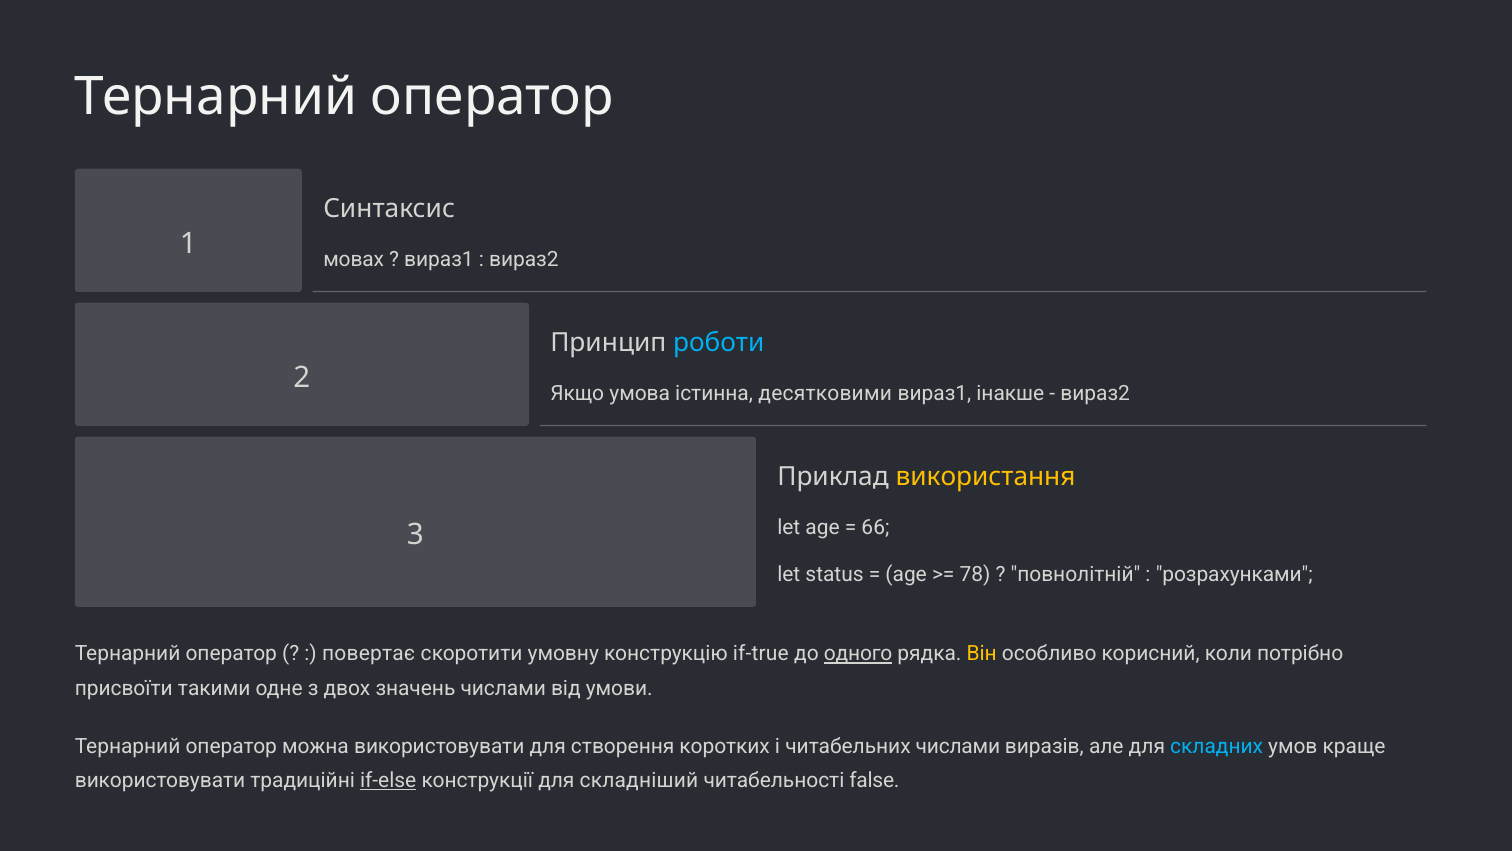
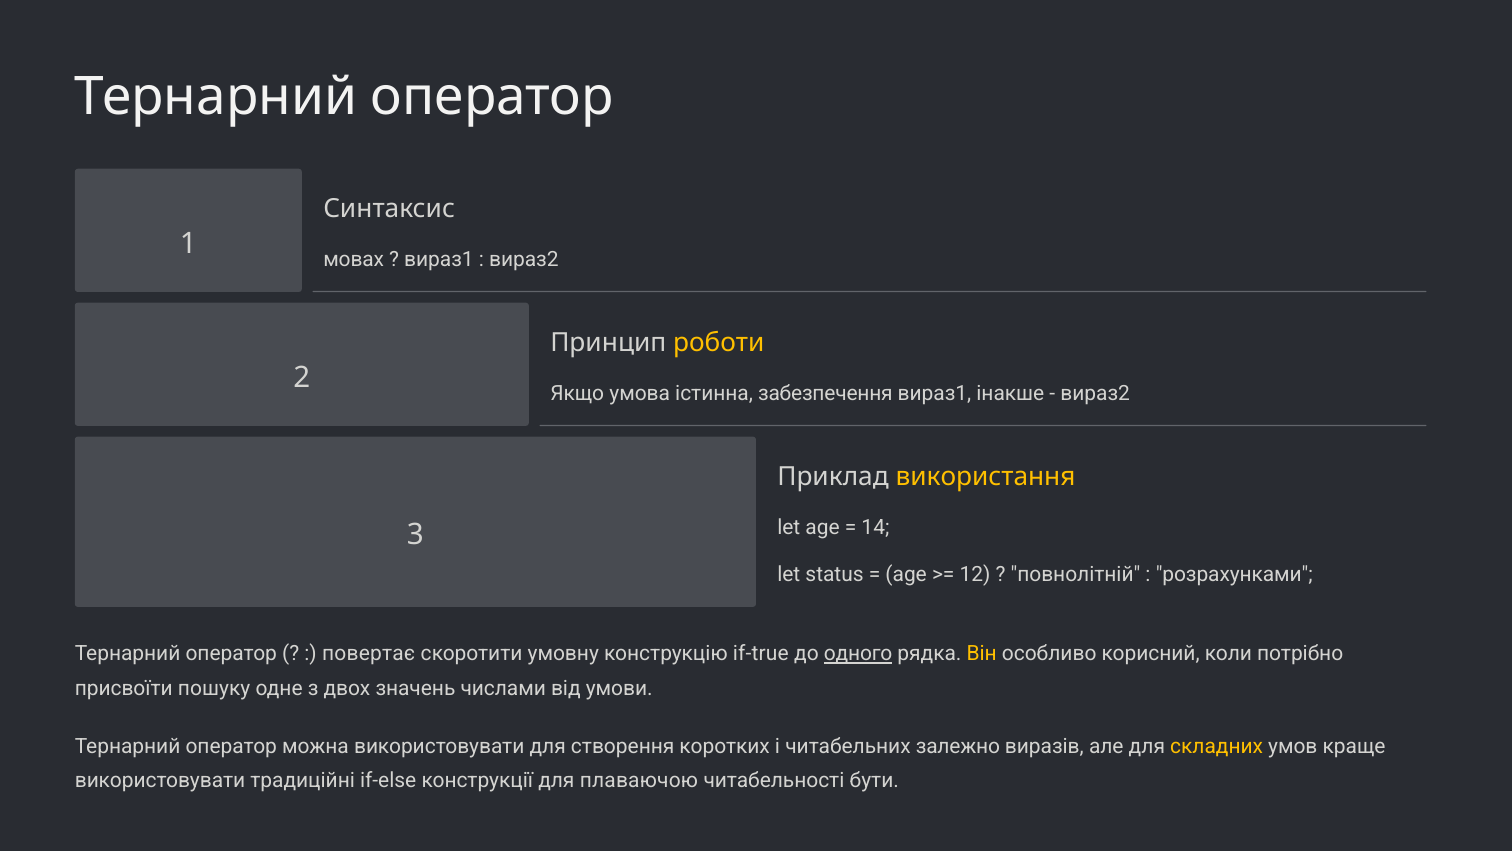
роботи colour: light blue -> yellow
десятковими: десятковими -> забезпечення
66: 66 -> 14
78: 78 -> 12
такими: такими -> пошуку
читабельних числами: числами -> залежно
складних colour: light blue -> yellow
if-else underline: present -> none
складніший: складніший -> плаваючою
false: false -> бути
